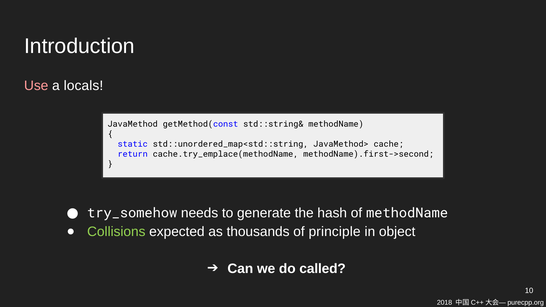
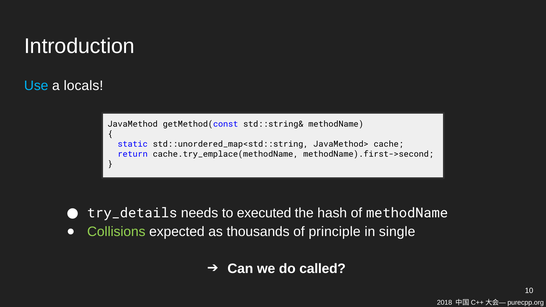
Use colour: pink -> light blue
try_somehow: try_somehow -> try_details
generate: generate -> executed
object: object -> single
